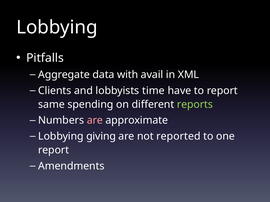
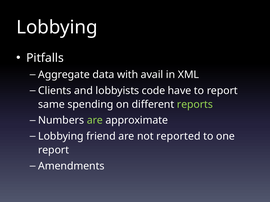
time: time -> code
are at (95, 121) colour: pink -> light green
giving: giving -> friend
